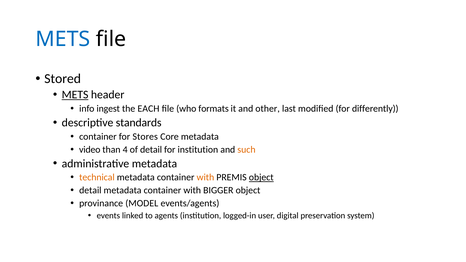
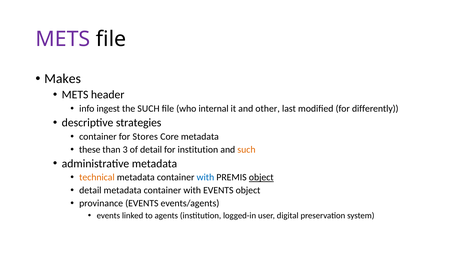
METS at (63, 39) colour: blue -> purple
Stored: Stored -> Makes
METS at (75, 95) underline: present -> none
the EACH: EACH -> SUCH
formats: formats -> internal
standards: standards -> strategies
video: video -> these
4: 4 -> 3
with at (205, 178) colour: orange -> blue
with BIGGER: BIGGER -> EVENTS
provinance MODEL: MODEL -> EVENTS
